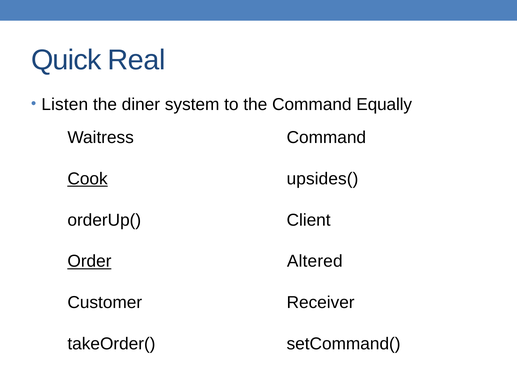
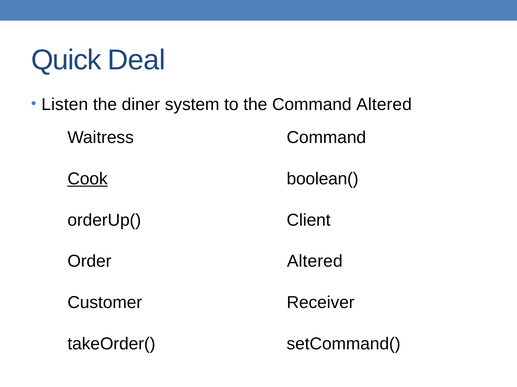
Real: Real -> Deal
Command Equally: Equally -> Altered
upsides(: upsides( -> boolean(
Order underline: present -> none
